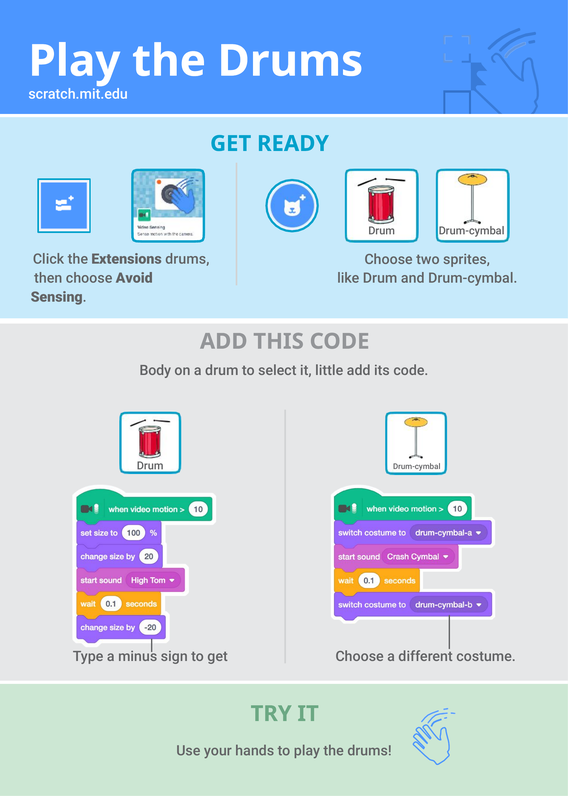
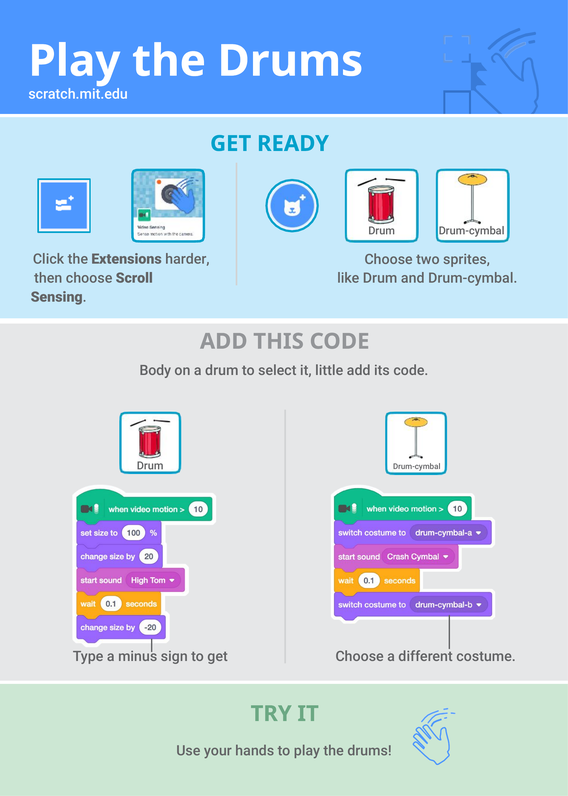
Extensions drums: drums -> harder
Avoid: Avoid -> Scroll
